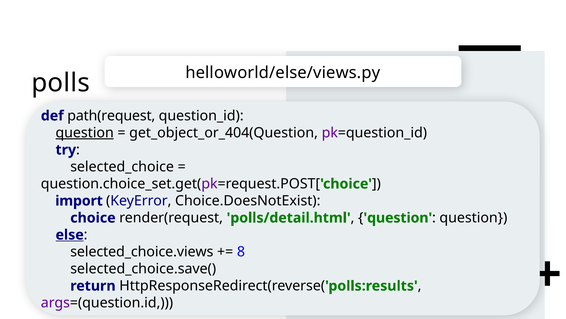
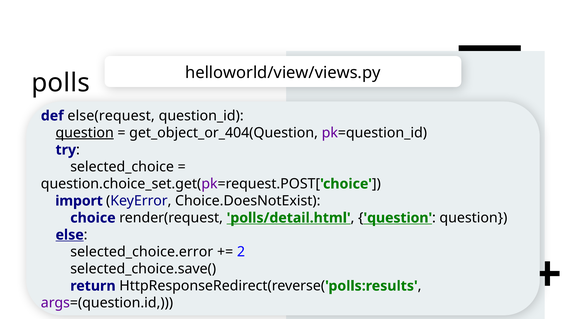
helloworld/else/views.py: helloworld/else/views.py -> helloworld/view/views.py
path(request: path(request -> else(request
polls/detail.html underline: none -> present
question at (398, 217) underline: none -> present
selected_choice.views: selected_choice.views -> selected_choice.error
8: 8 -> 2
